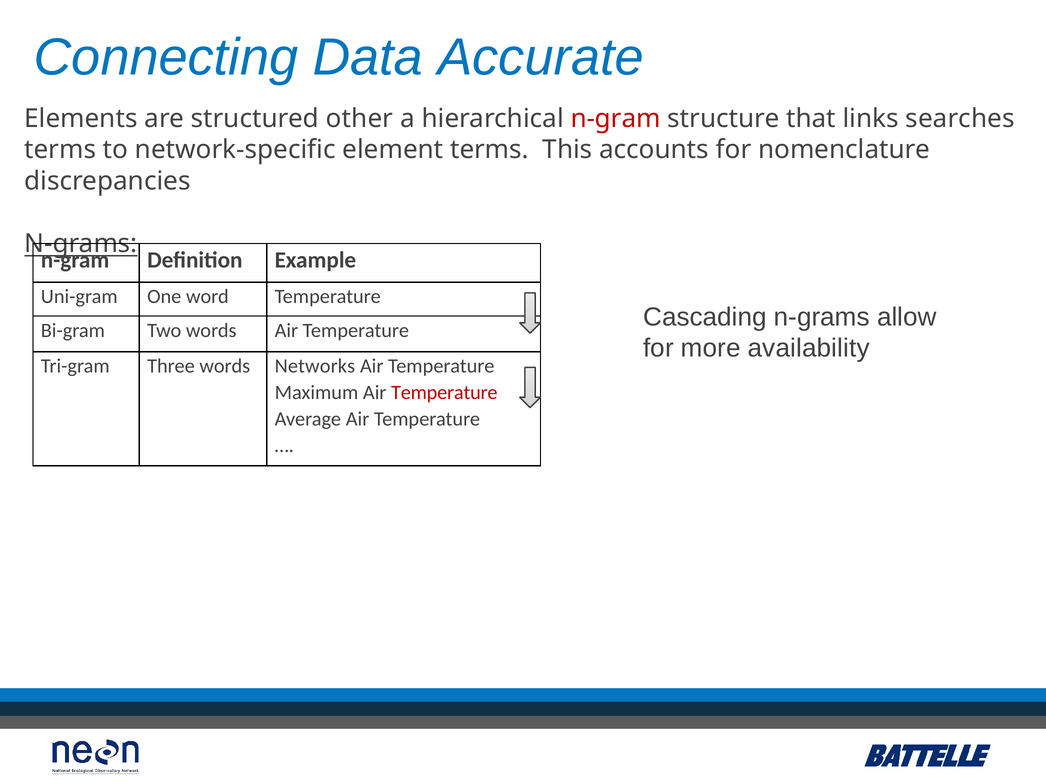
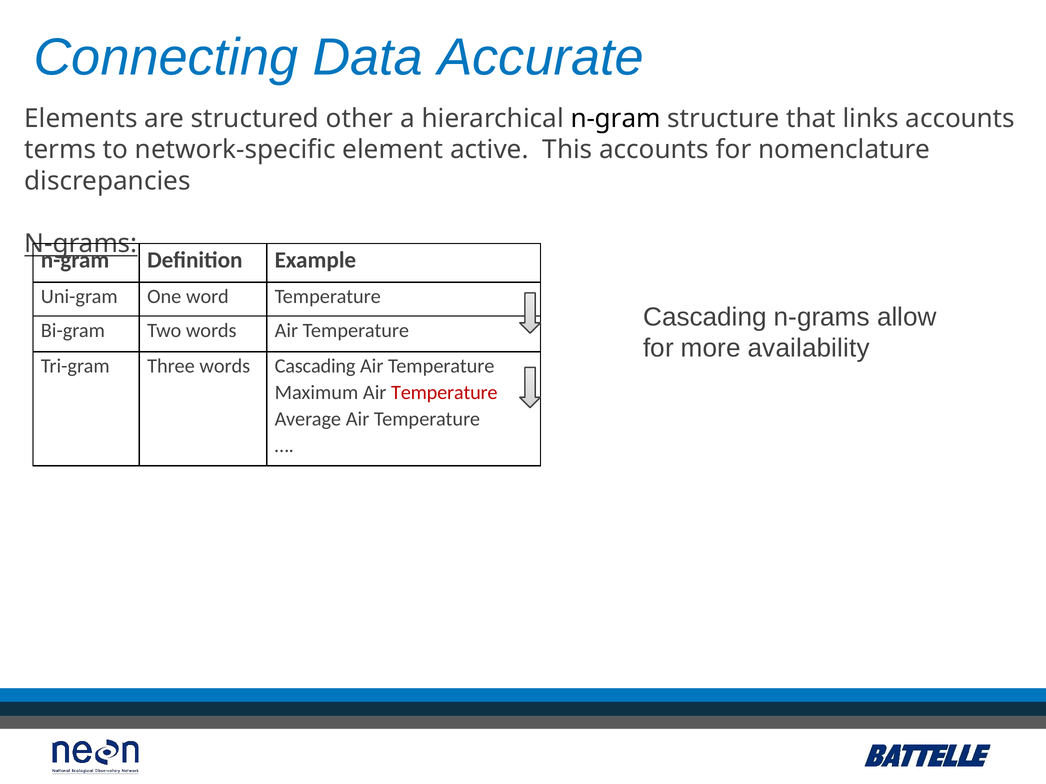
n-gram at (616, 118) colour: red -> black
links searches: searches -> accounts
element terms: terms -> active
words Networks: Networks -> Cascading
